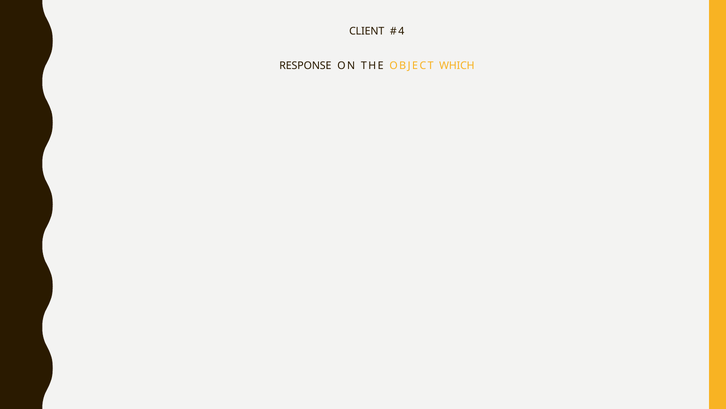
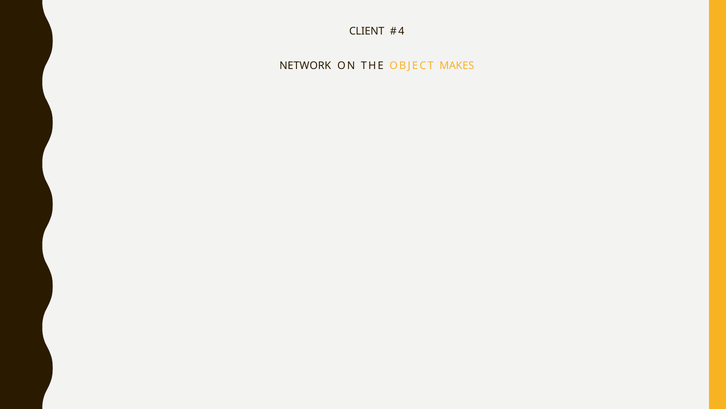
RESPONSE: RESPONSE -> NETWORK
WHICH: WHICH -> MAKES
